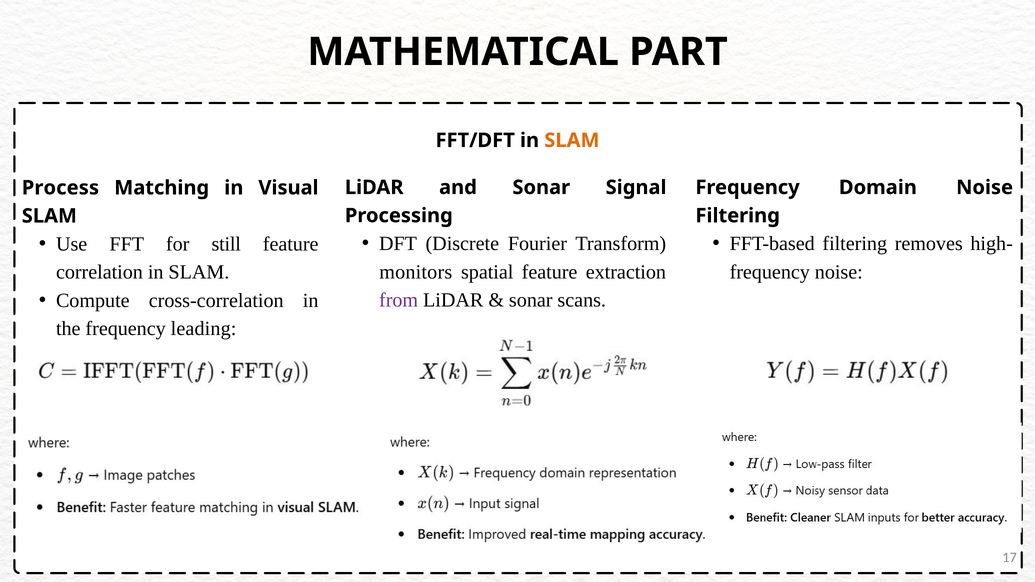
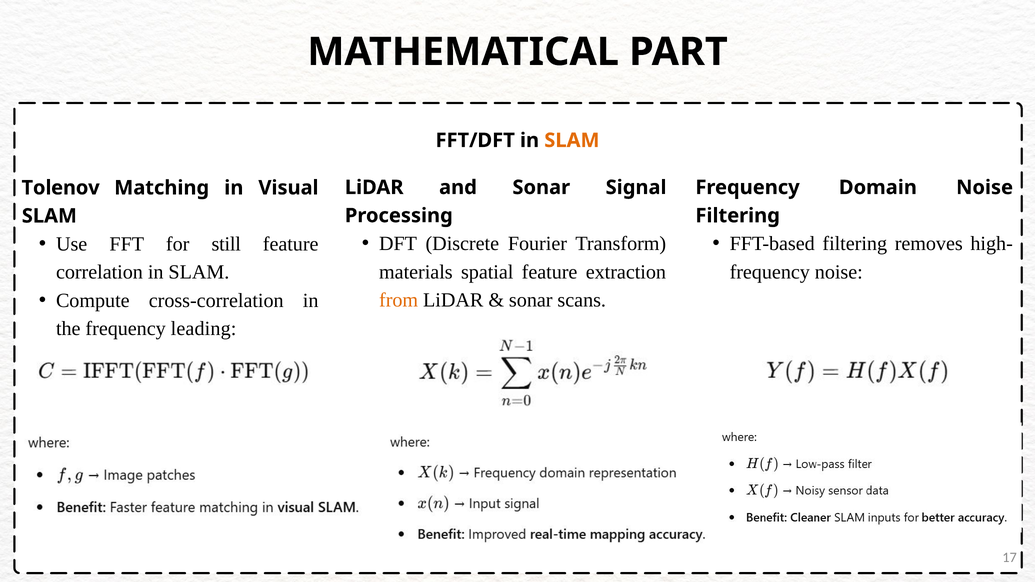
Process: Process -> Tolenov
monitors: monitors -> materials
from colour: purple -> orange
